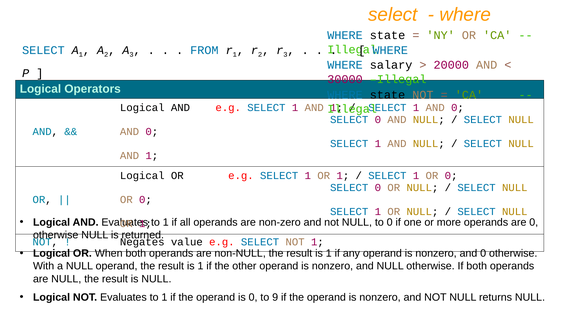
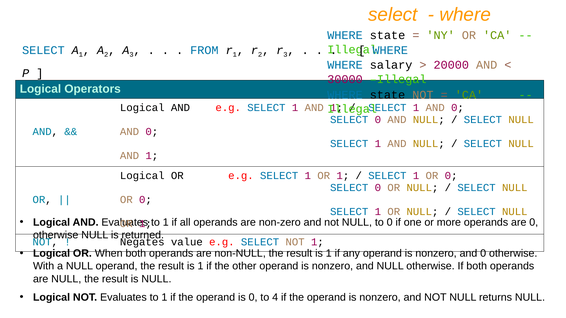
9: 9 -> 4
